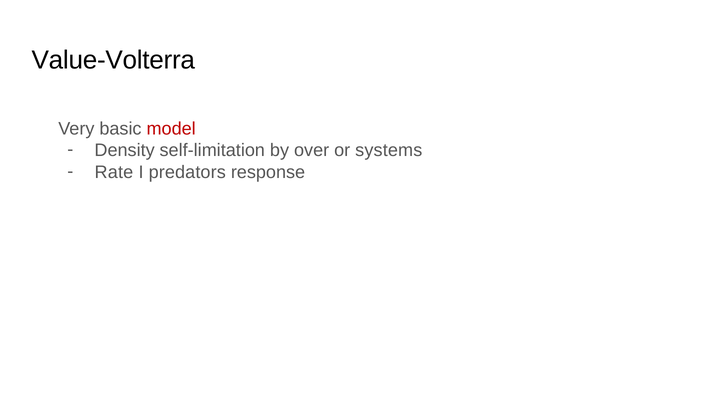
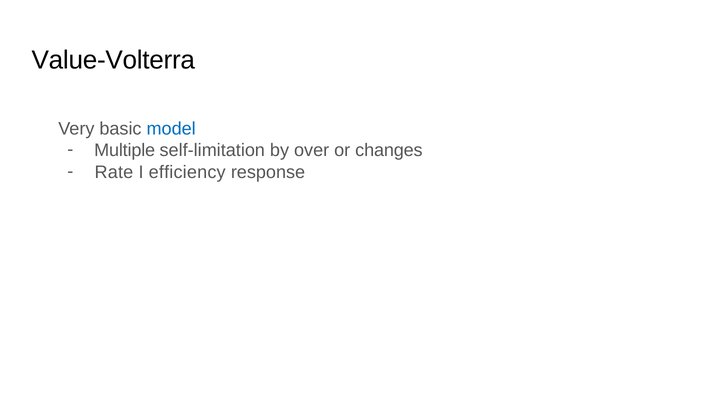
model colour: red -> blue
Density: Density -> Multiple
systems: systems -> changes
predators: predators -> efficiency
